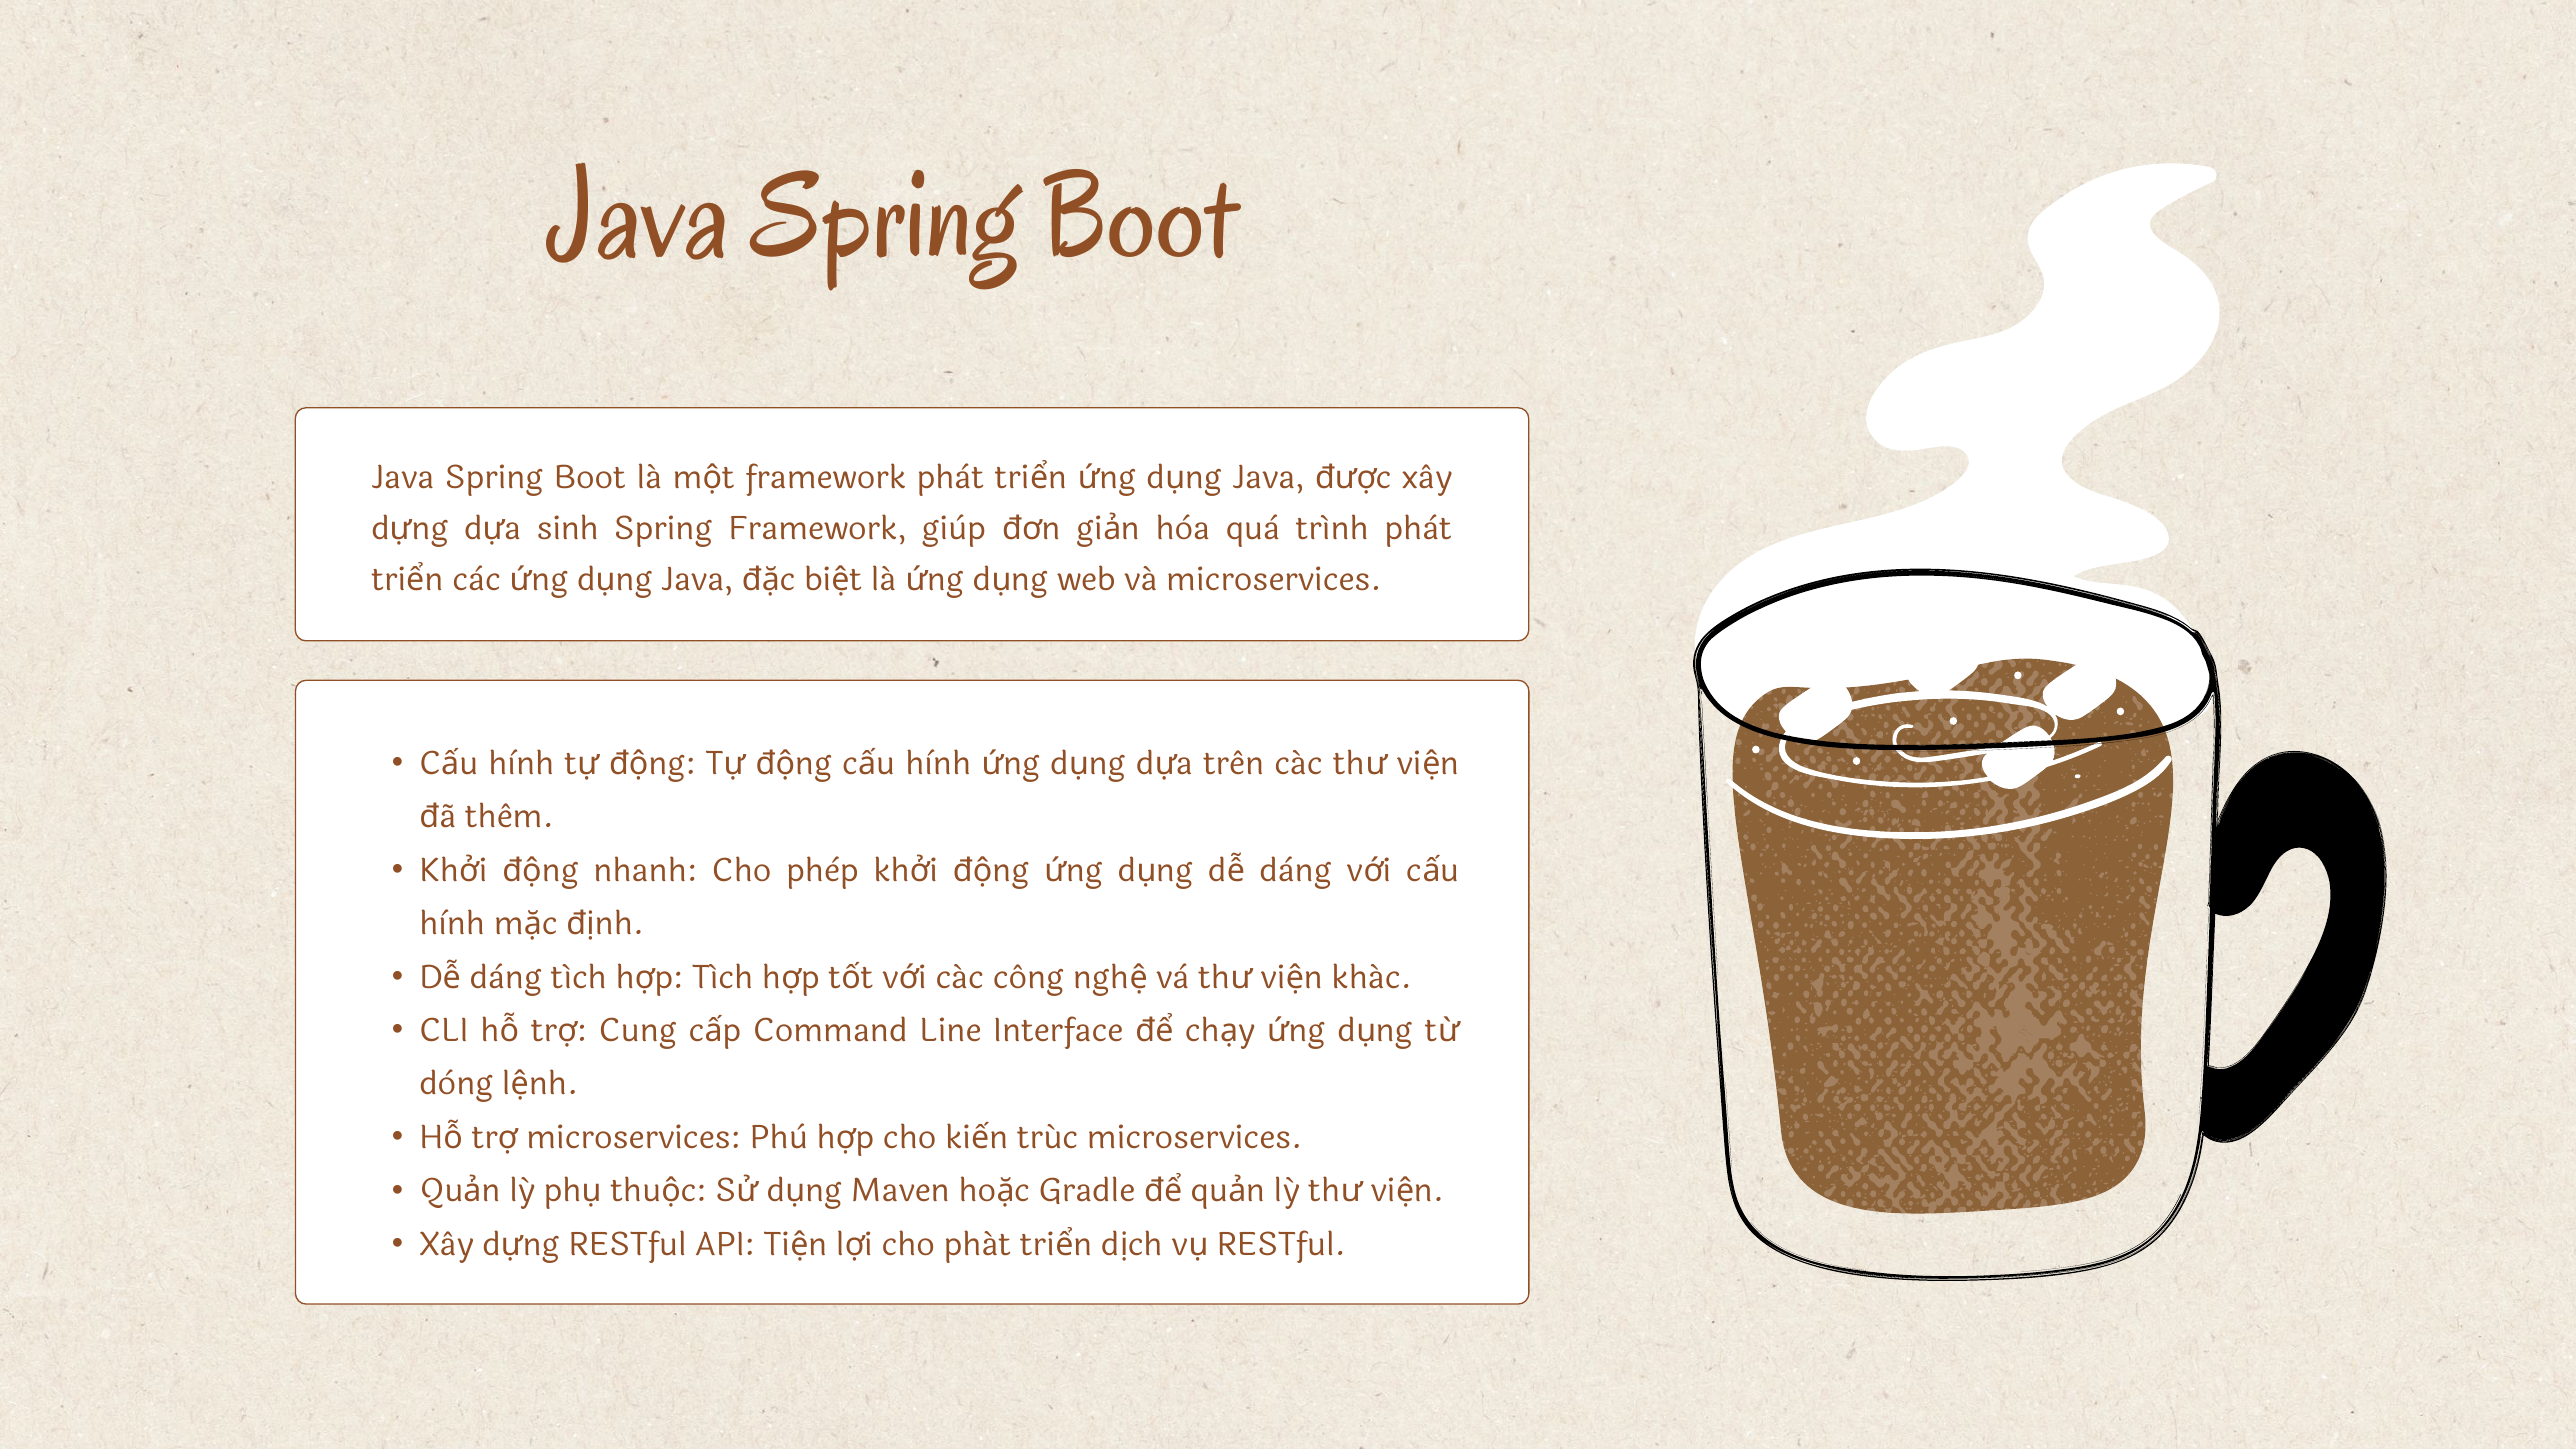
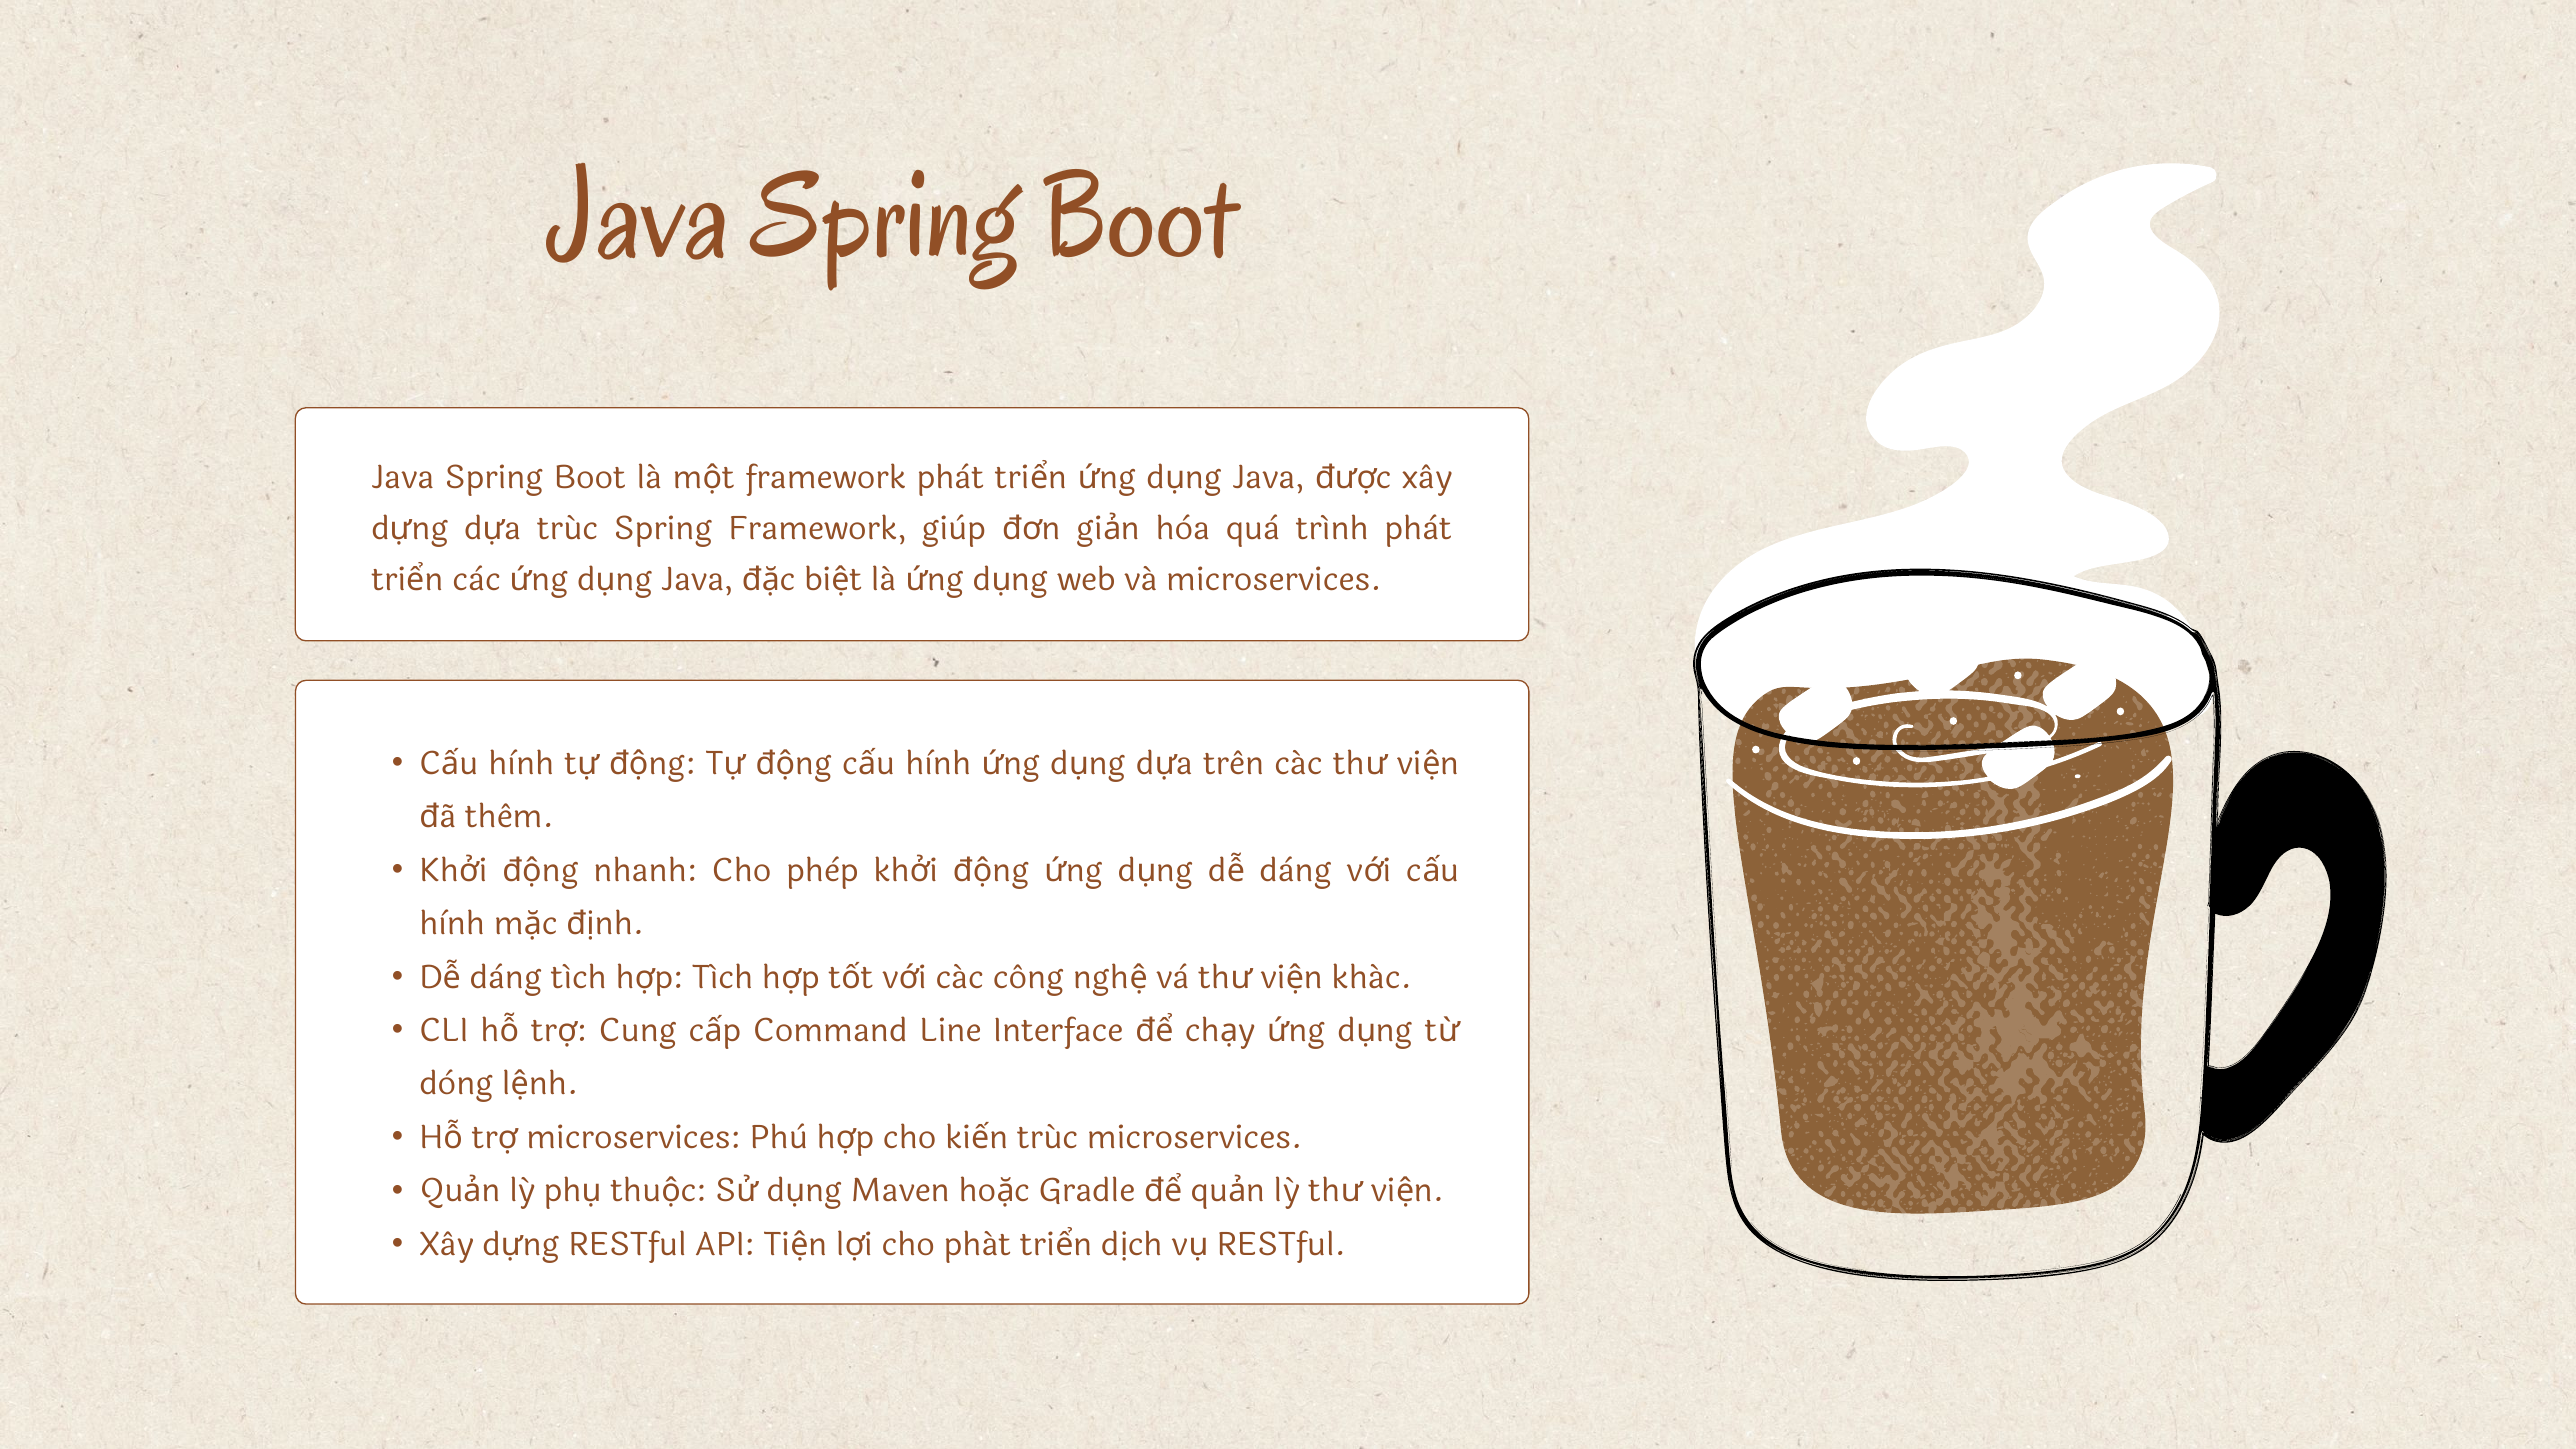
sinh at (568, 529): sinh -> trúc
